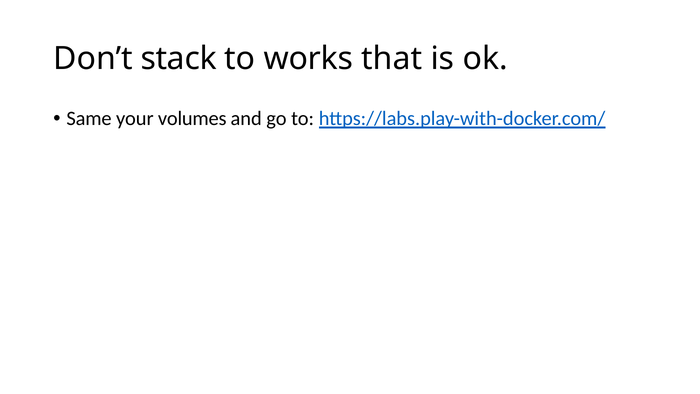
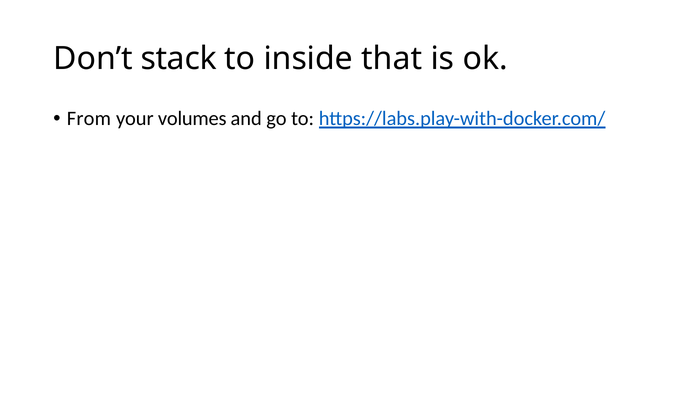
works: works -> inside
Same: Same -> From
